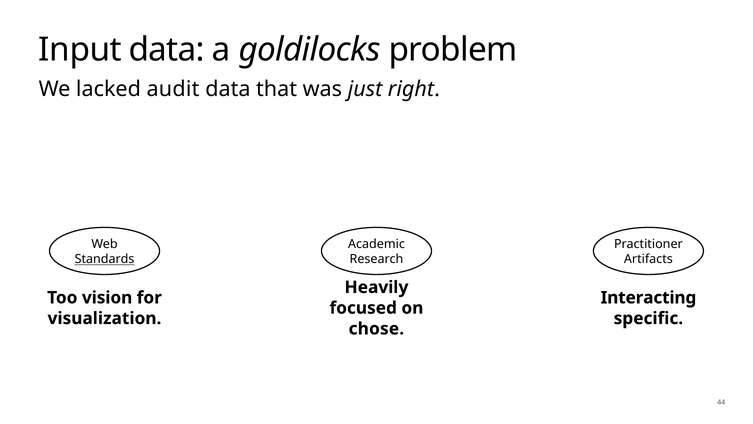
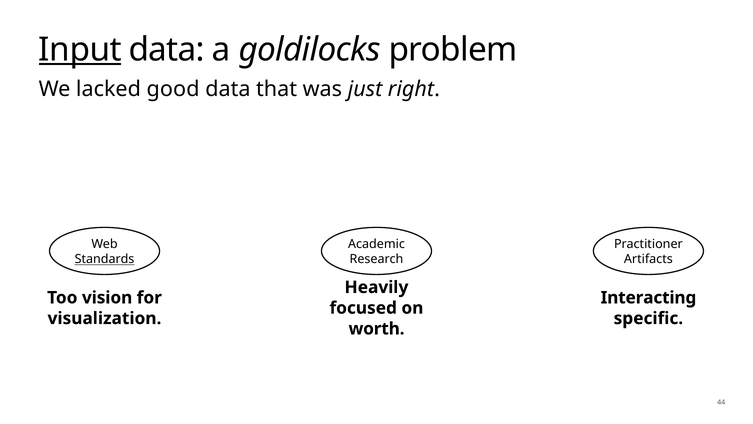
Input underline: none -> present
audit: audit -> good
chose: chose -> worth
